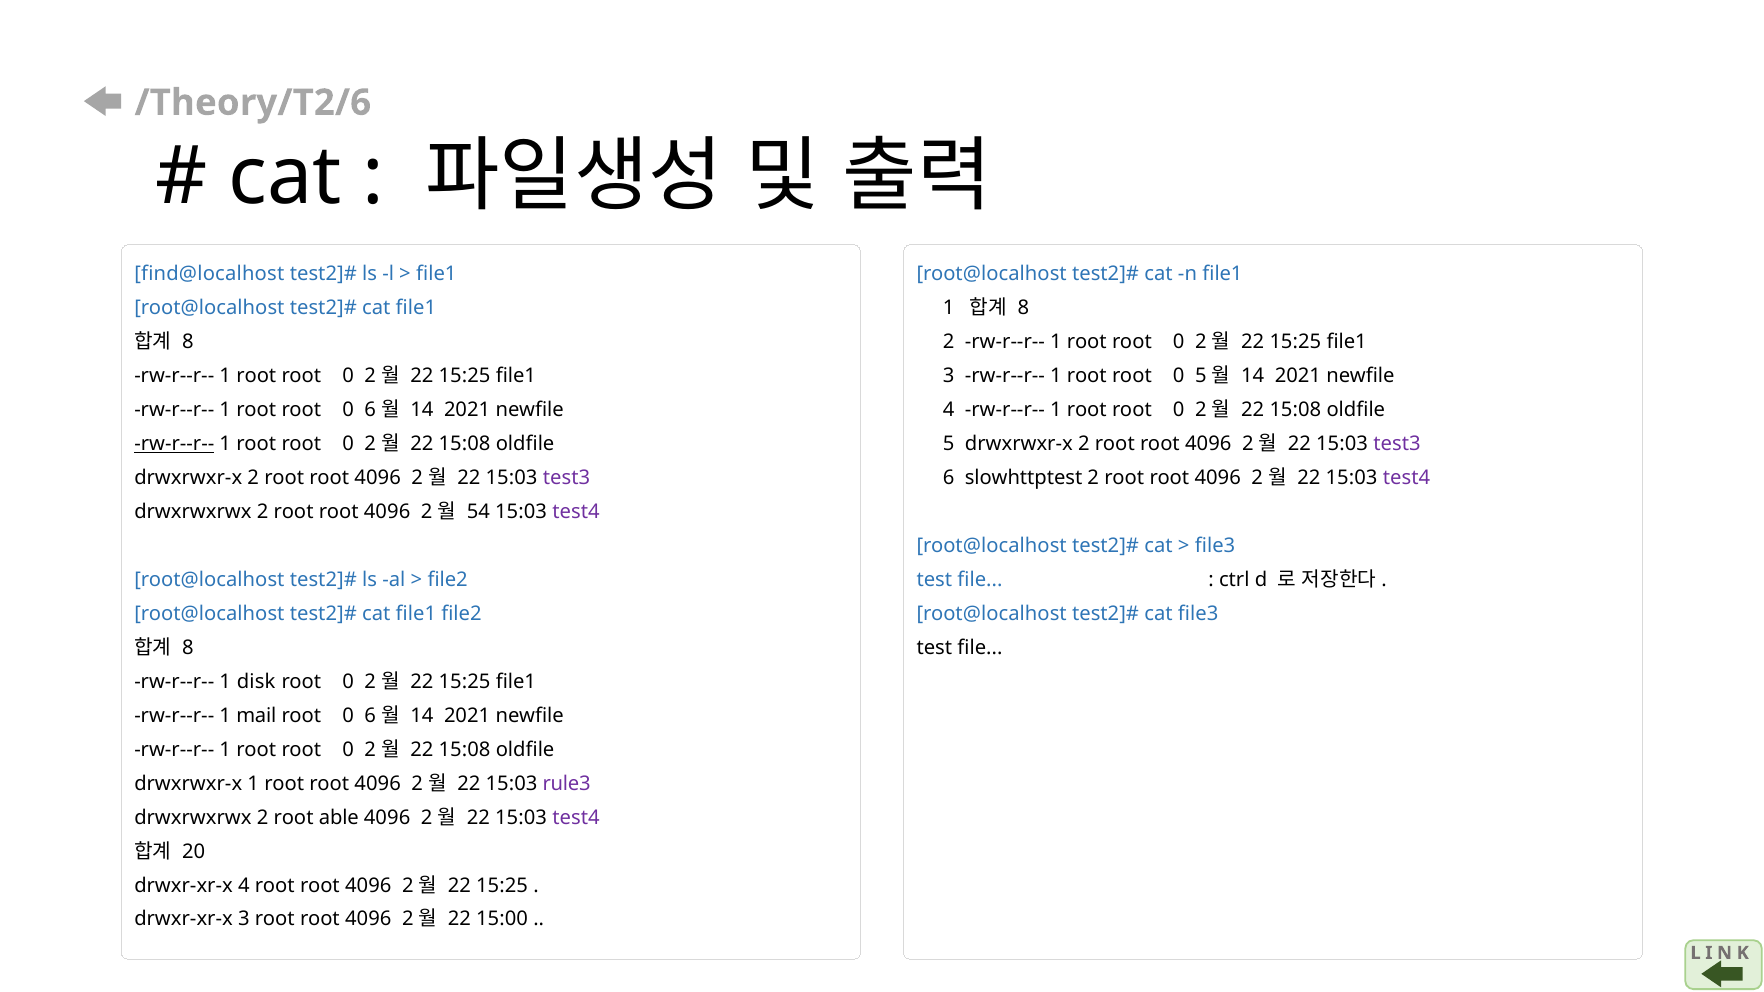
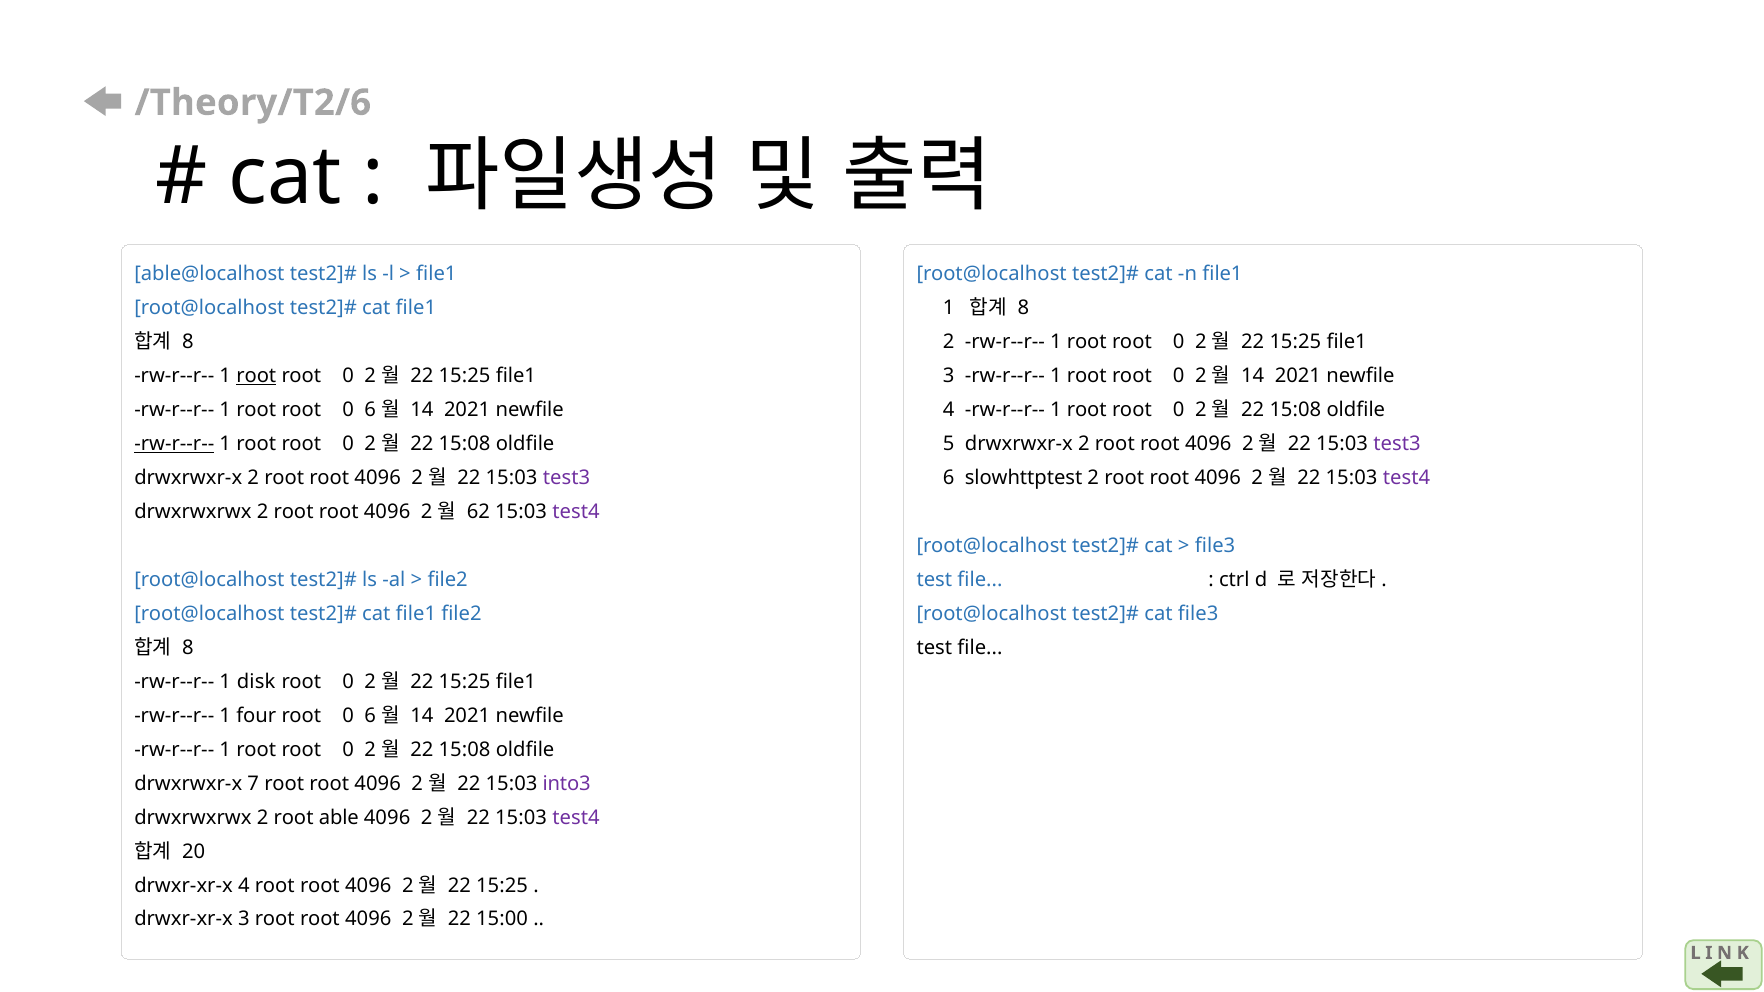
find@localhost: find@localhost -> able@localhost
root at (256, 376) underline: none -> present
5 at (1201, 376): 5 -> 2
54: 54 -> 62
mail: mail -> four
drwxrwxr-x 1: 1 -> 7
rule3: rule3 -> into3
